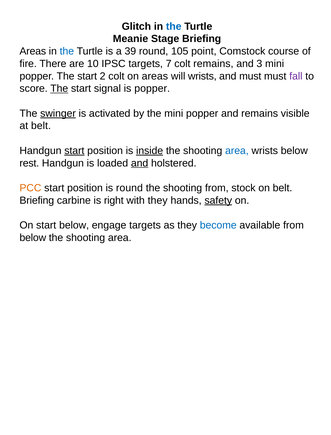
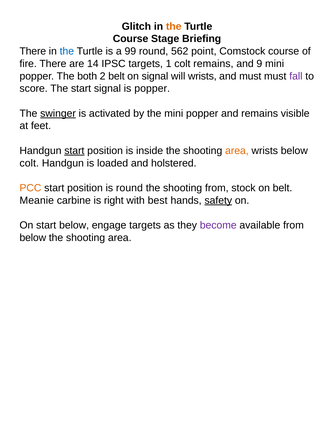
the at (174, 26) colour: blue -> orange
Meanie at (131, 39): Meanie -> Course
Areas at (33, 51): Areas -> There
39: 39 -> 99
105: 105 -> 562
10: 10 -> 14
7: 7 -> 1
3: 3 -> 9
popper The start: start -> both
2 colt: colt -> belt
on areas: areas -> signal
The at (59, 88) underline: present -> none
at belt: belt -> feet
inside underline: present -> none
area at (237, 150) colour: blue -> orange
rest at (29, 163): rest -> colt
and at (140, 163) underline: present -> none
Briefing at (37, 200): Briefing -> Meanie
with they: they -> best
become colour: blue -> purple
